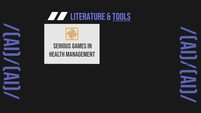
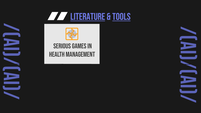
LITERATURE underline: none -> present
